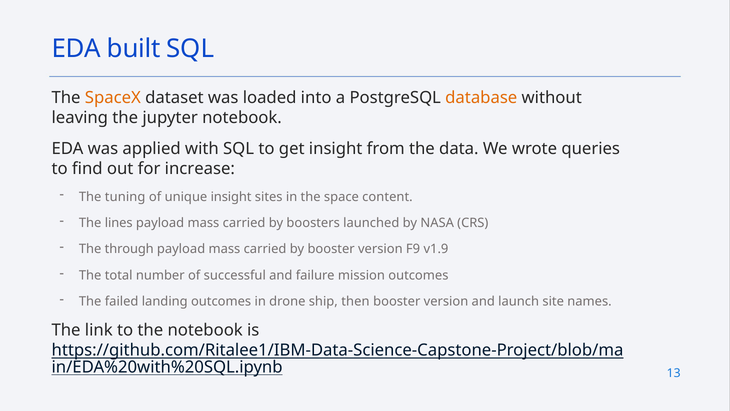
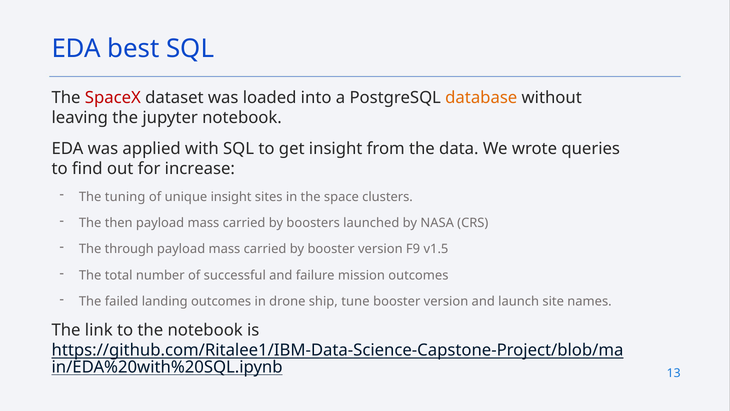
built: built -> best
SpaceX colour: orange -> red
content: content -> clusters
lines: lines -> then
v1.9: v1.9 -> v1.5
then: then -> tune
